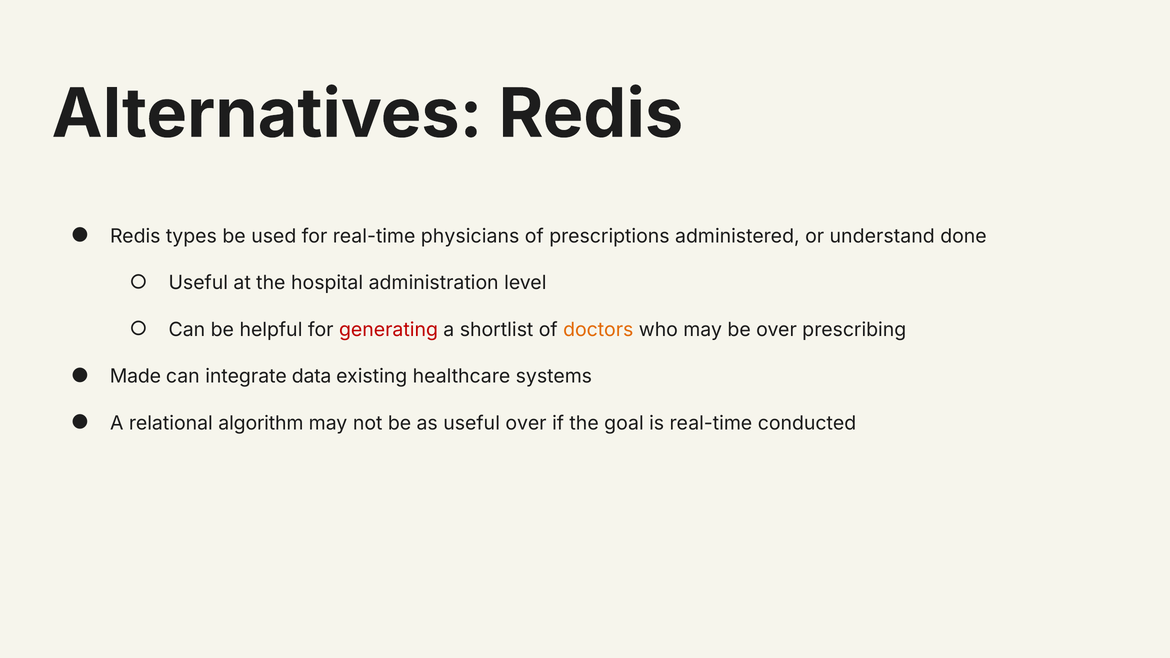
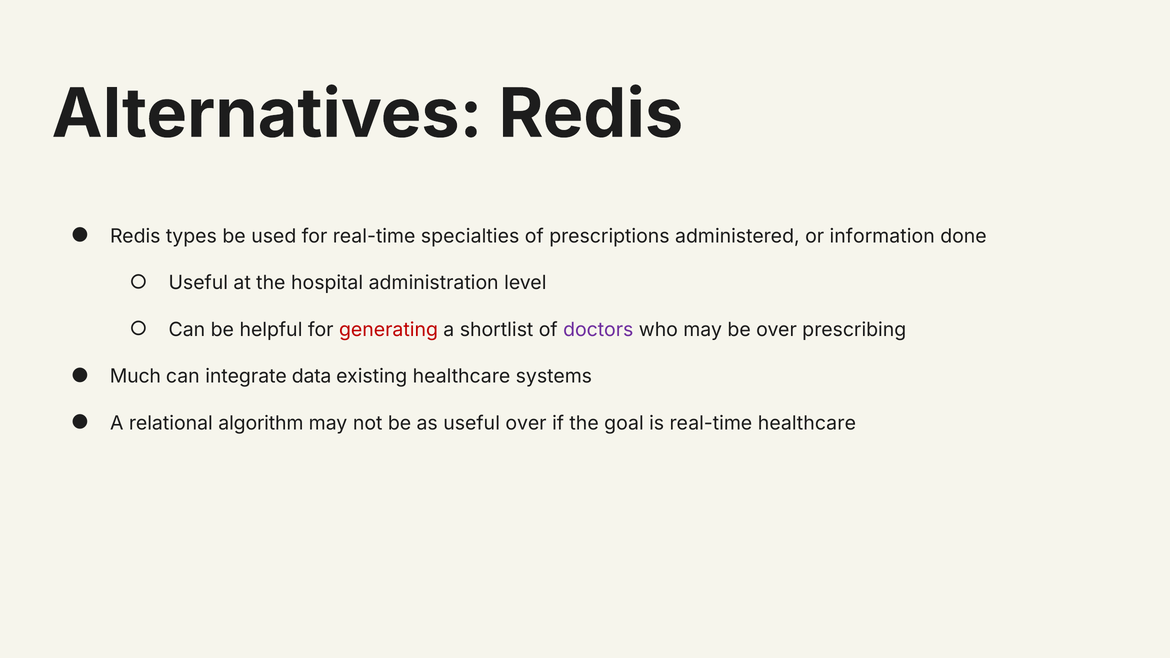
physicians: physicians -> specialties
understand: understand -> information
doctors colour: orange -> purple
Made: Made -> Much
real-time conducted: conducted -> healthcare
